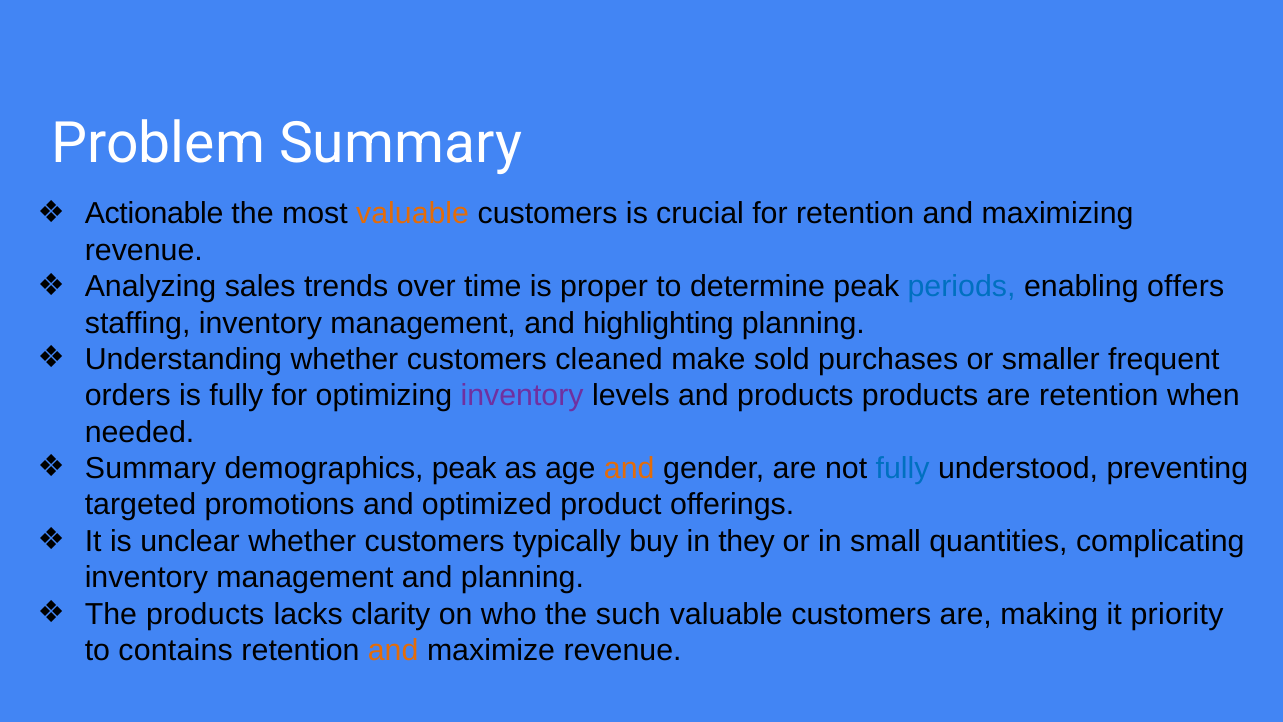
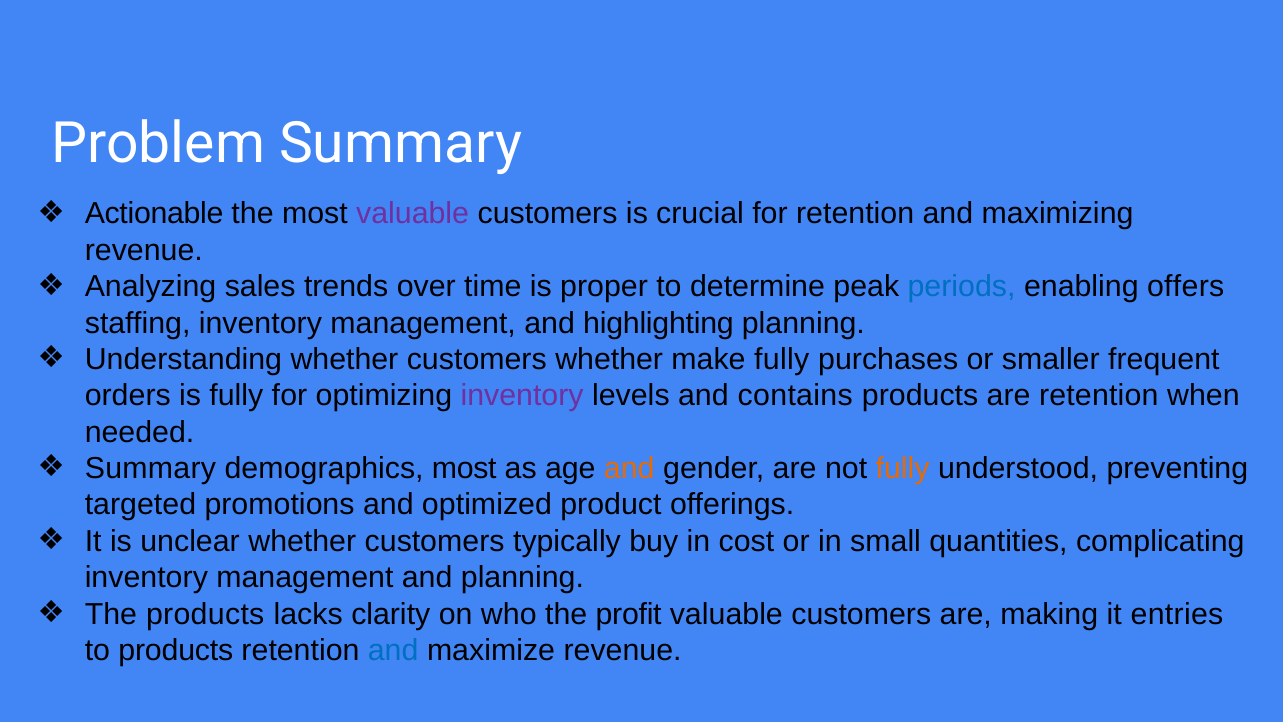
valuable at (413, 214) colour: orange -> purple
customers cleaned: cleaned -> whether
make sold: sold -> fully
and products: products -> contains
demographics peak: peak -> most
fully at (903, 468) colour: blue -> orange
they: they -> cost
such: such -> profit
priority: priority -> entries
to contains: contains -> products
and at (393, 650) colour: orange -> blue
